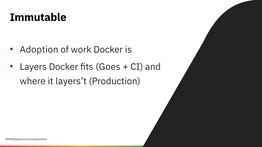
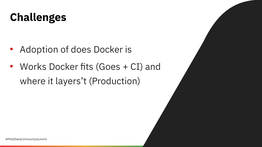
Immutable: Immutable -> Challenges
work: work -> does
Layers: Layers -> Works
